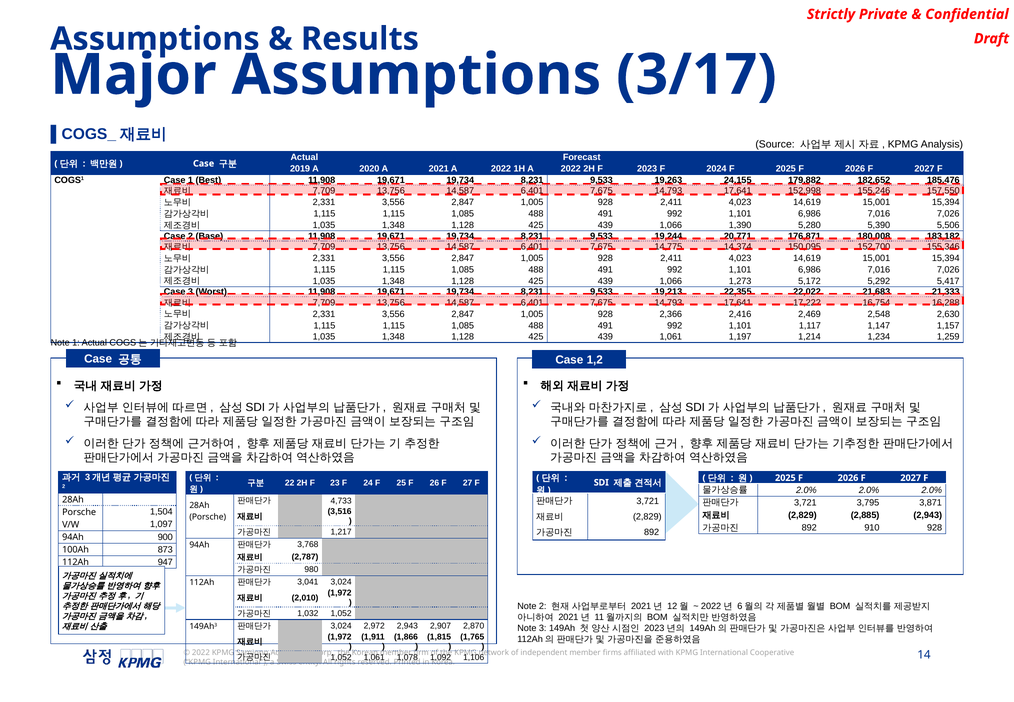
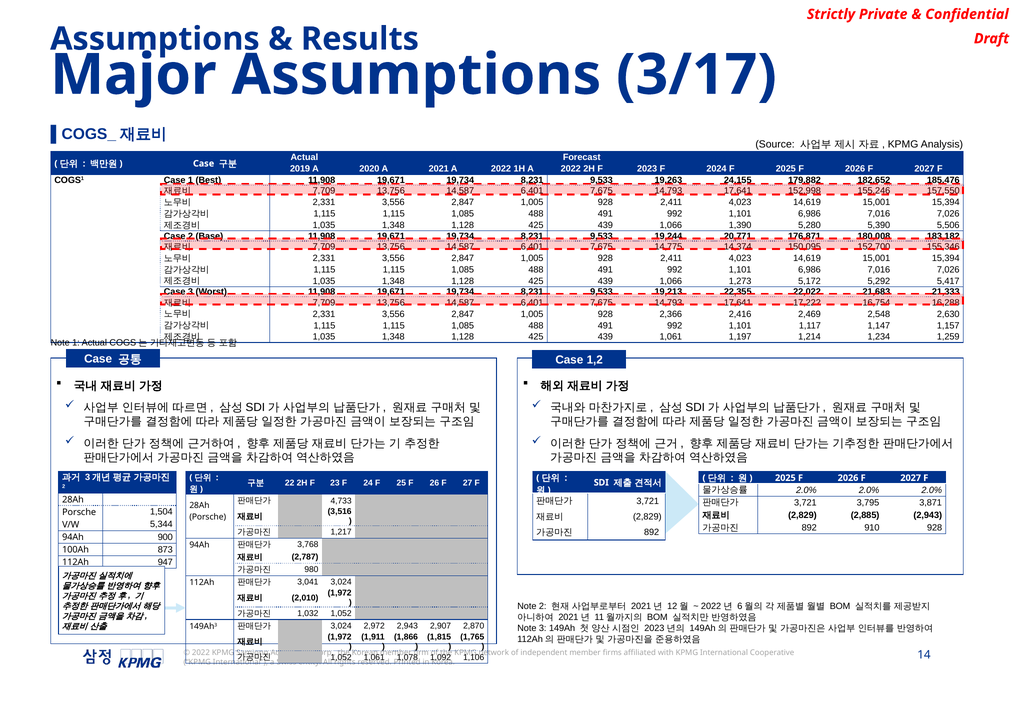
1,097: 1,097 -> 5,344
